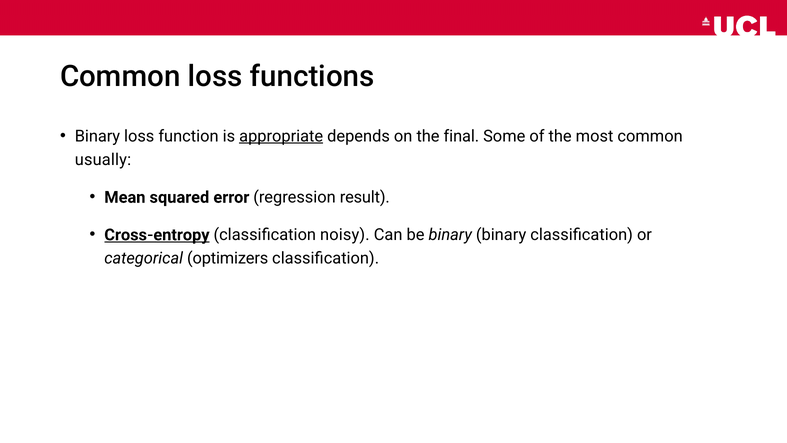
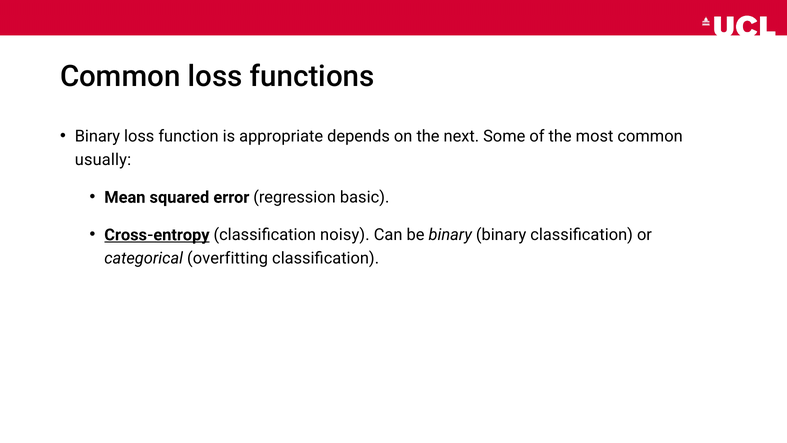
appropriate underline: present -> none
final: final -> next
result: result -> basic
optimizers: optimizers -> overfitting
